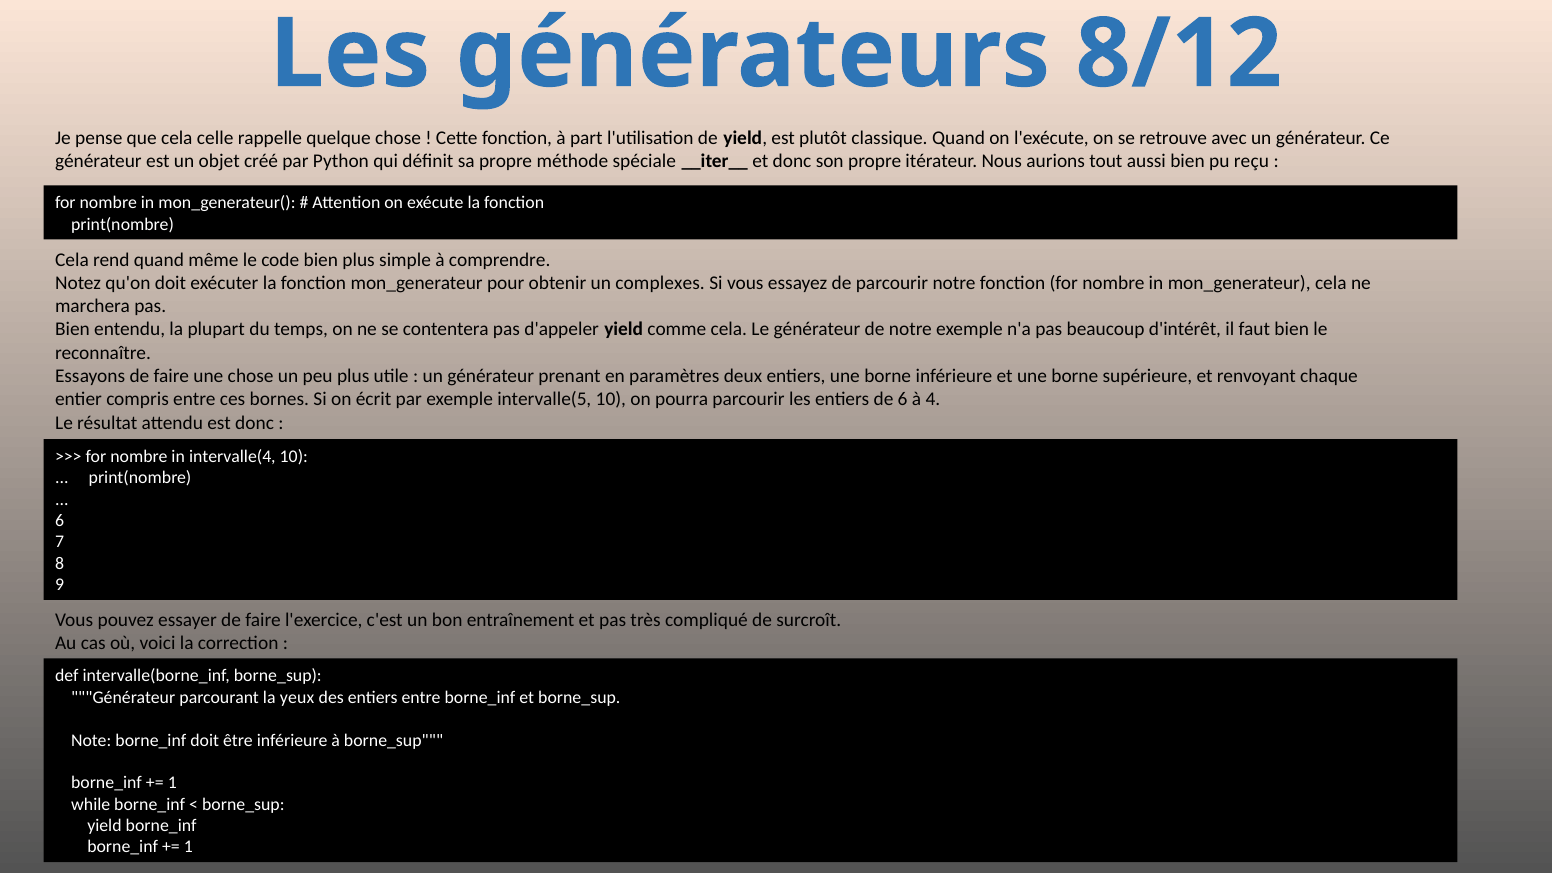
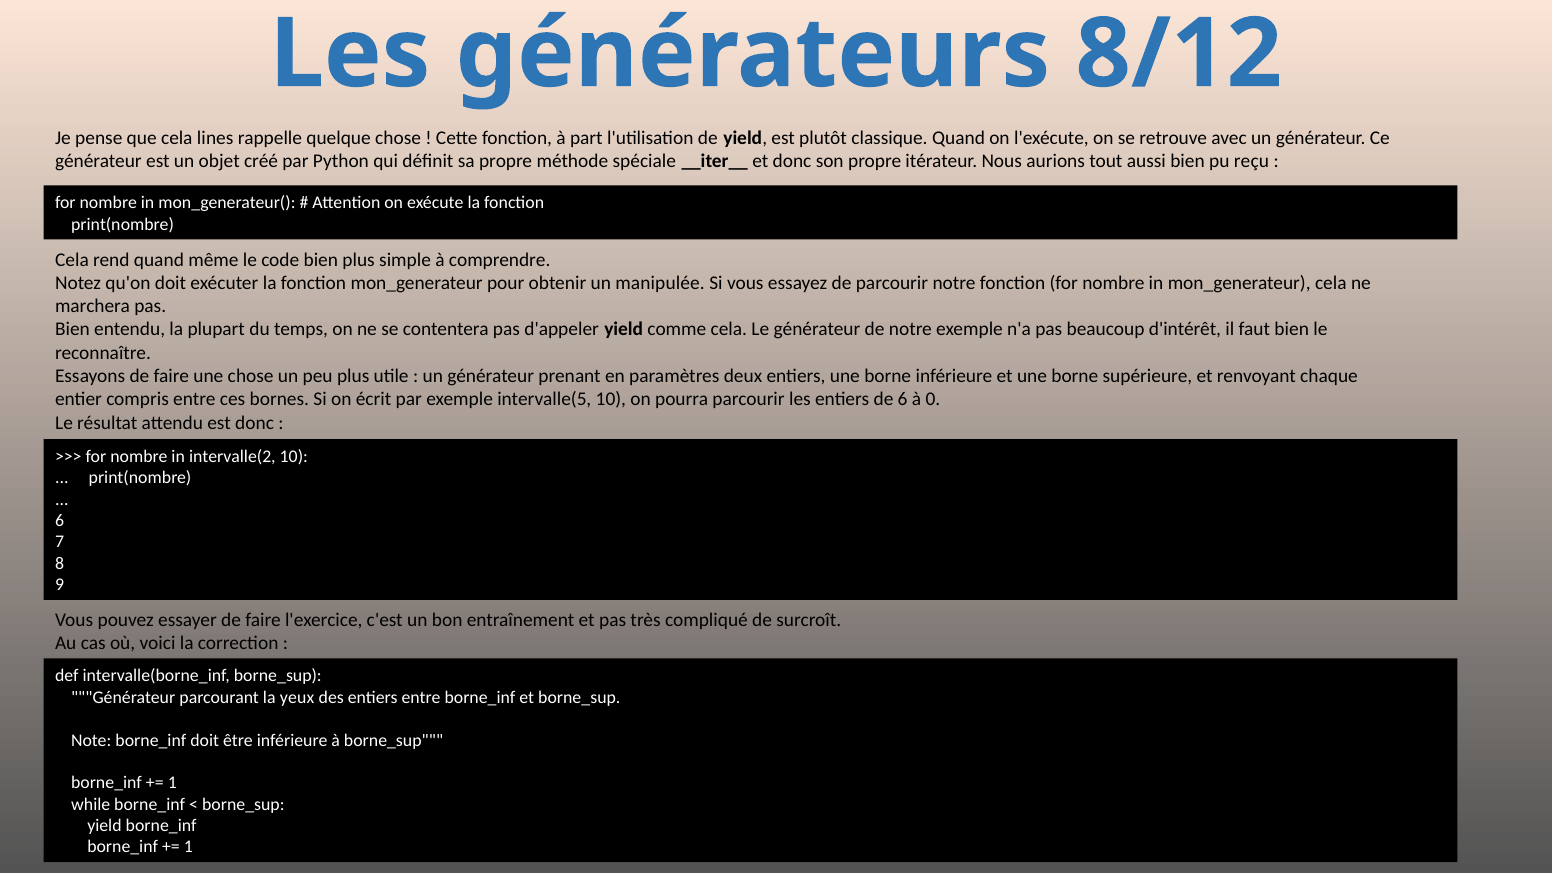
celle: celle -> lines
complexes: complexes -> manipulée
4: 4 -> 0
intervalle(4: intervalle(4 -> intervalle(2
